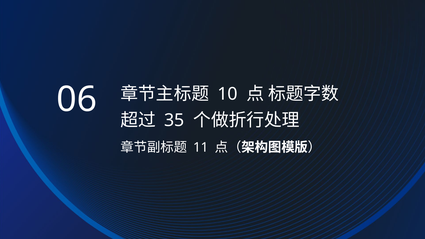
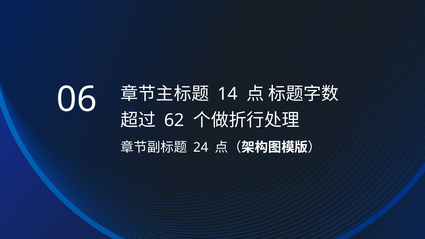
10: 10 -> 14
35: 35 -> 62
11: 11 -> 24
